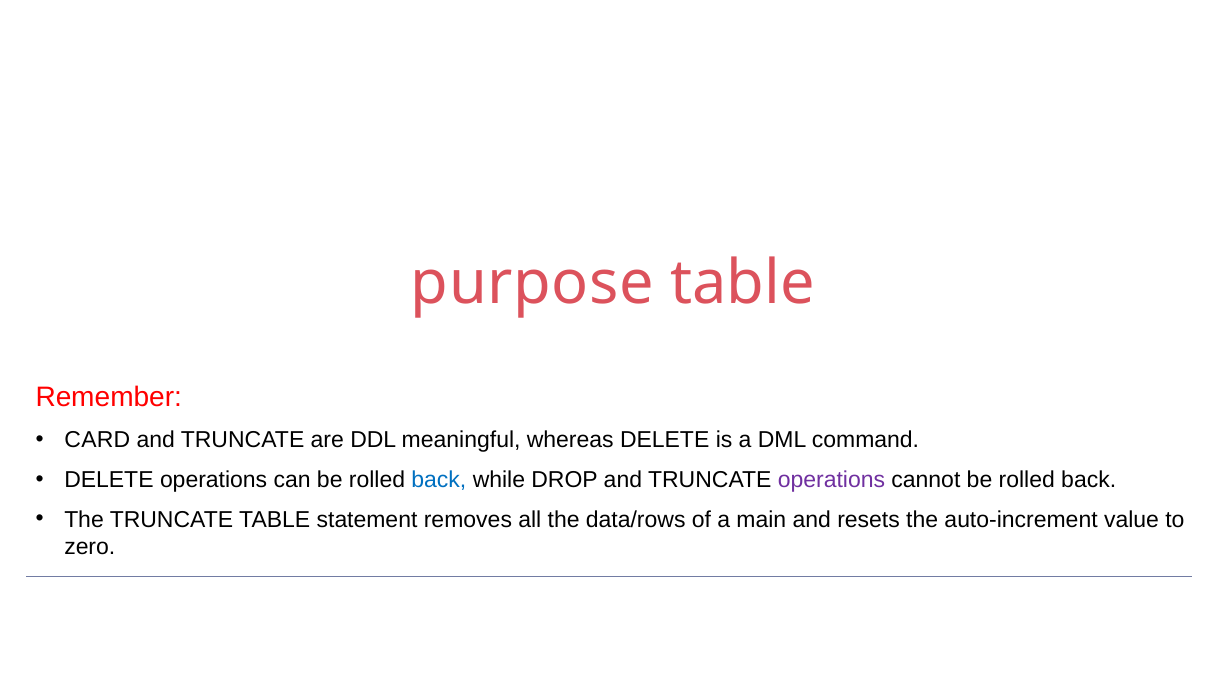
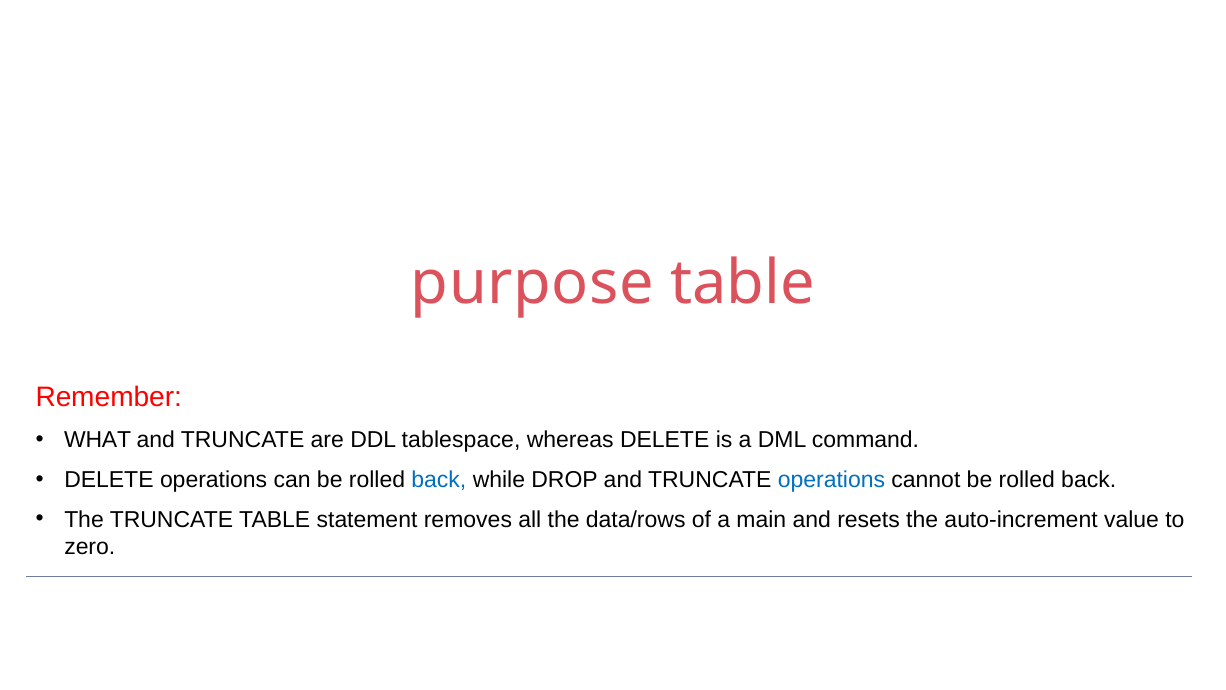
CARD: CARD -> WHAT
meaningful: meaningful -> tablespace
operations at (831, 479) colour: purple -> blue
